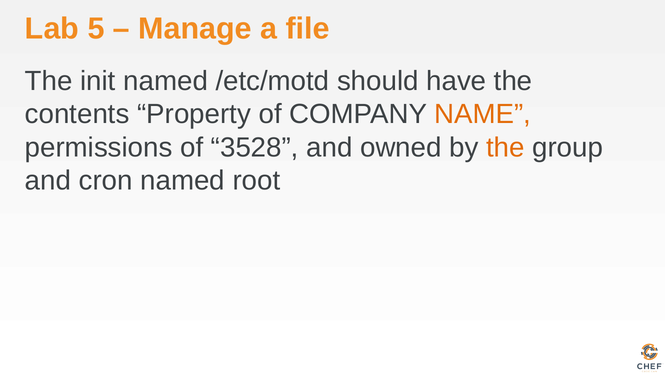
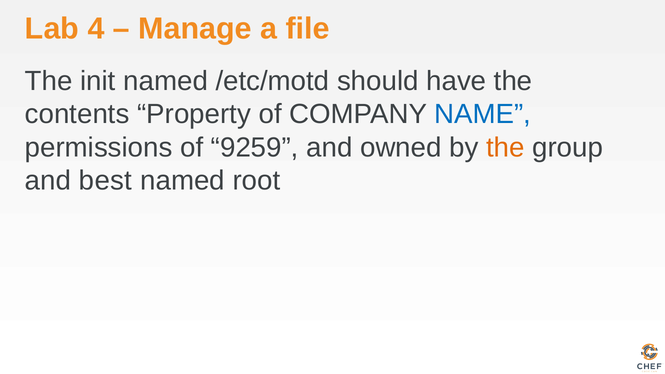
5: 5 -> 4
NAME colour: orange -> blue
3528: 3528 -> 9259
cron: cron -> best
